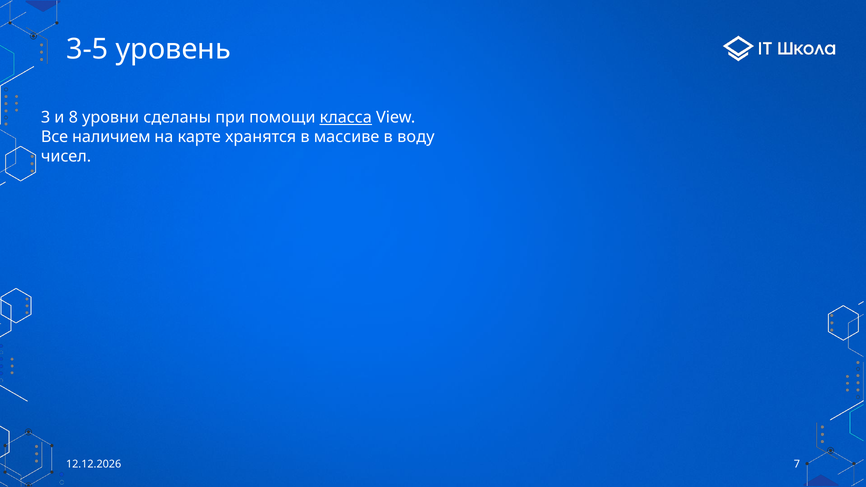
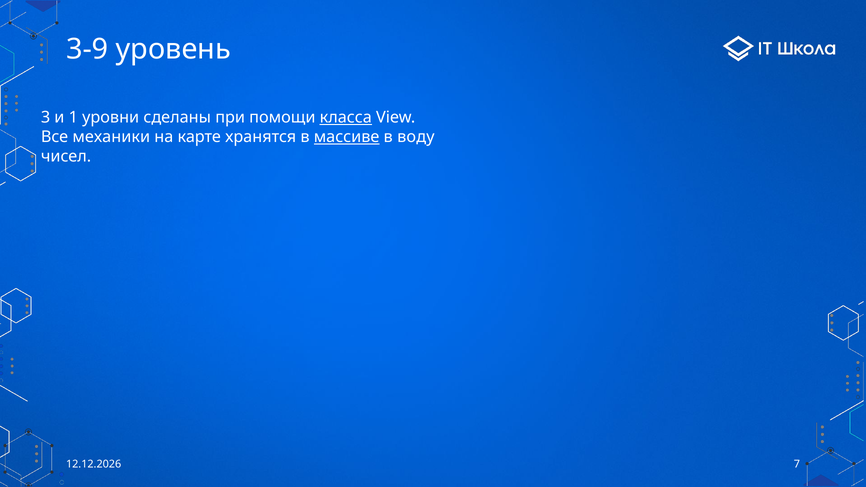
3-5: 3-5 -> 3-9
8: 8 -> 1
наличием: наличием -> механики
массиве underline: none -> present
